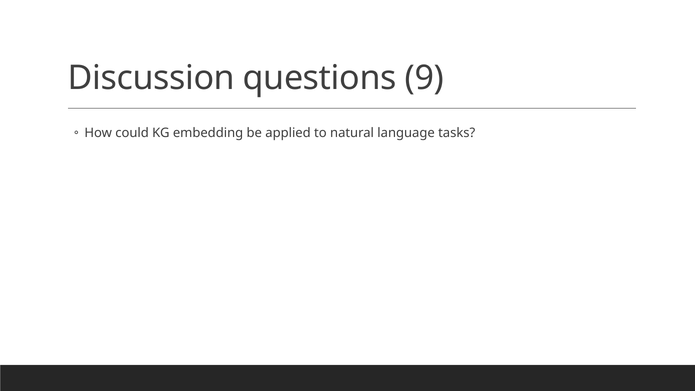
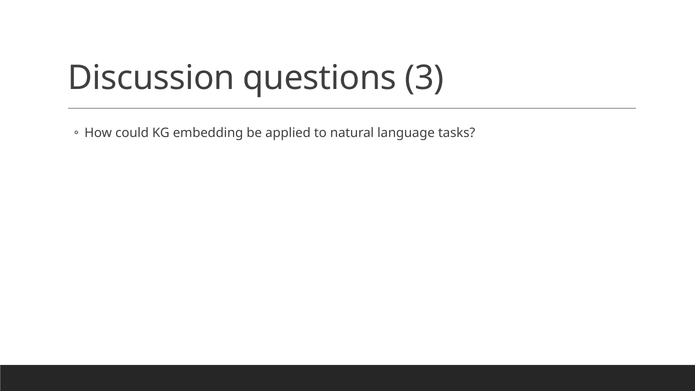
9: 9 -> 3
